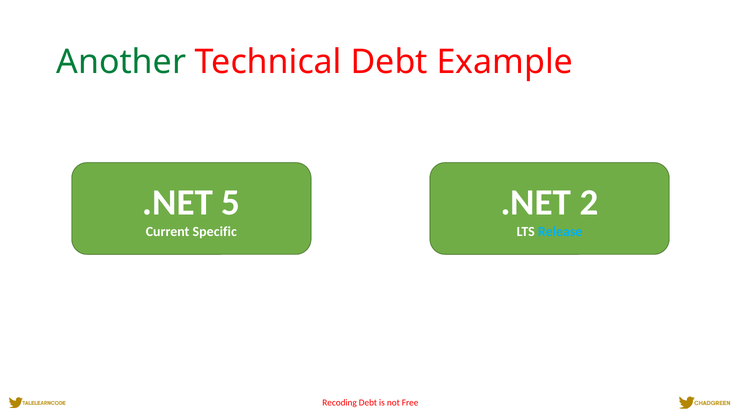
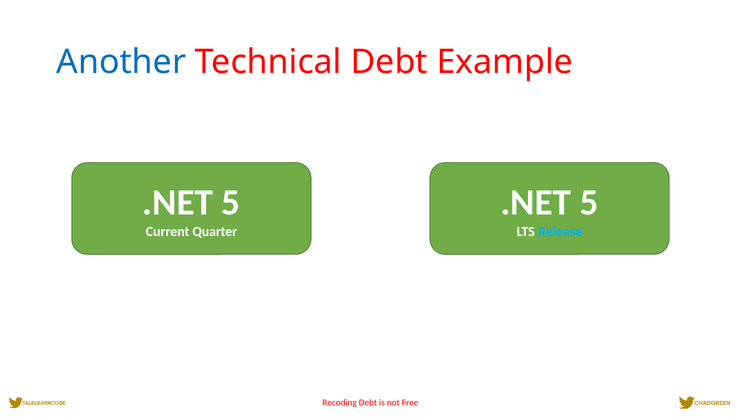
Another colour: green -> blue
2 at (589, 203): 2 -> 5
Specific: Specific -> Quarter
